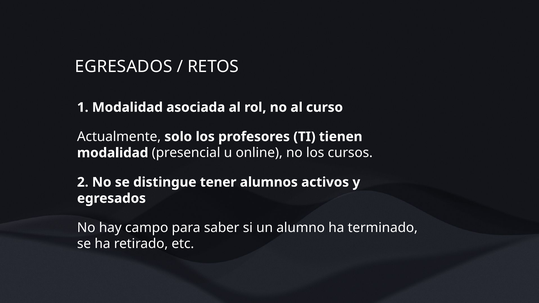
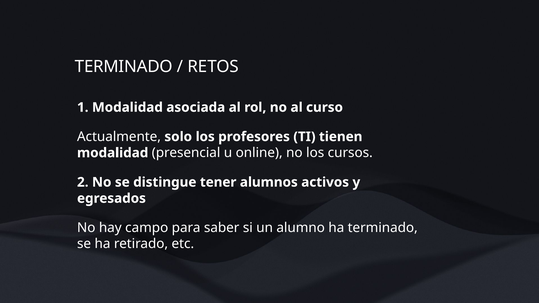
EGRESADOS at (124, 66): EGRESADOS -> TERMINADO
